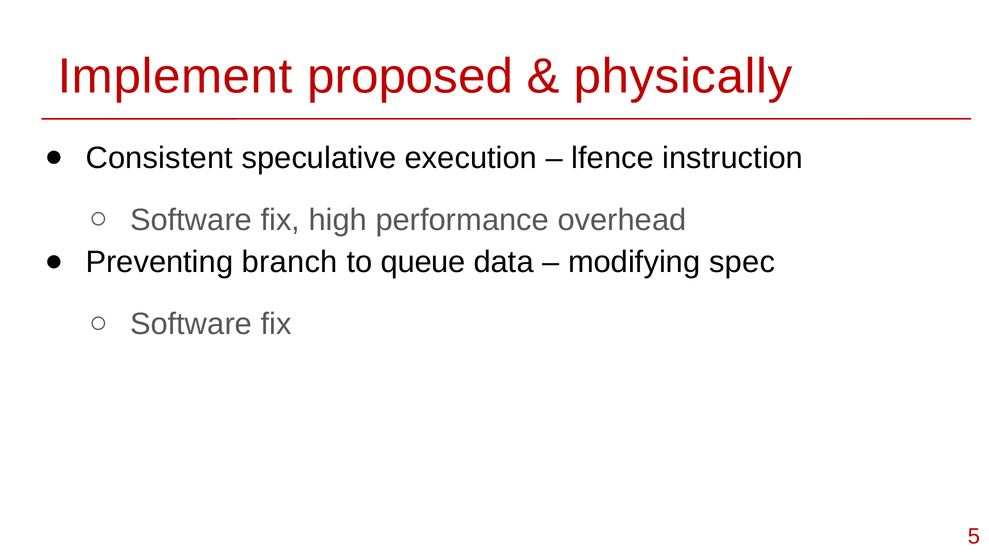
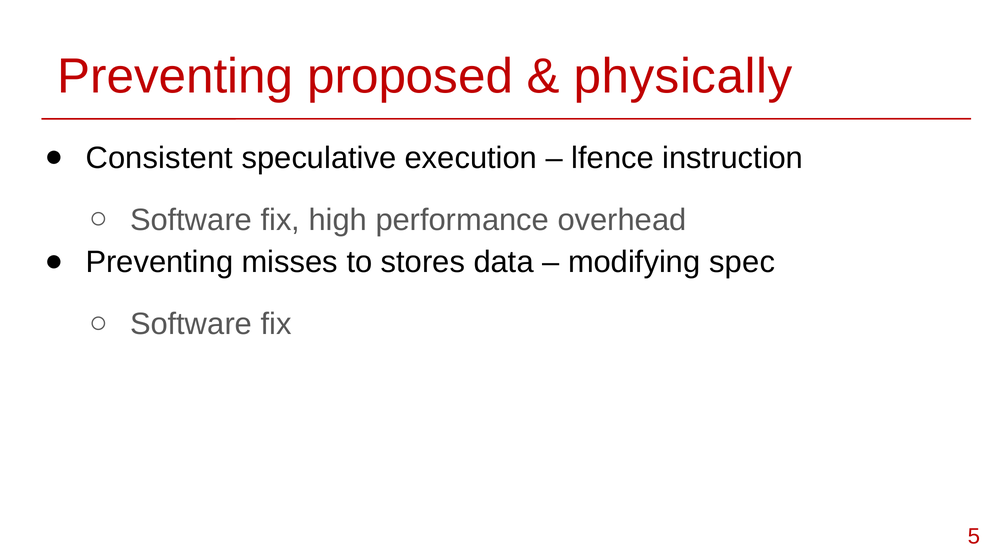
Implement at (175, 77): Implement -> Preventing
branch: branch -> misses
queue: queue -> stores
